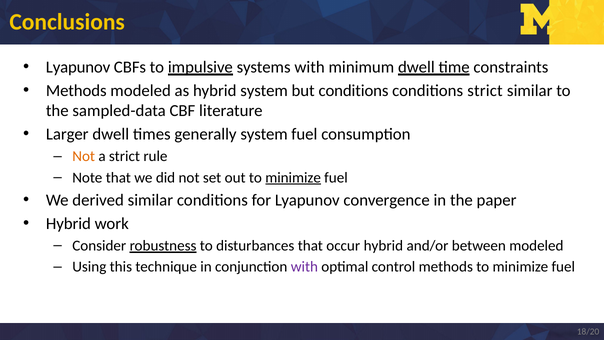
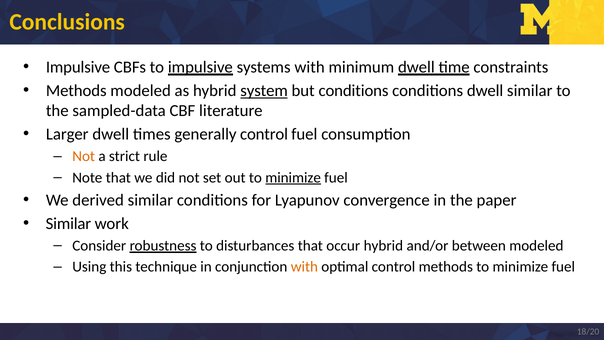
Lyapunov at (78, 67): Lyapunov -> Impulsive
system at (264, 91) underline: none -> present
conditions strict: strict -> dwell
generally system: system -> control
Hybrid at (68, 224): Hybrid -> Similar
with at (304, 267) colour: purple -> orange
